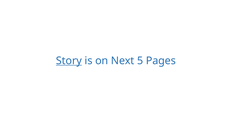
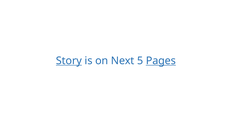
Pages underline: none -> present
